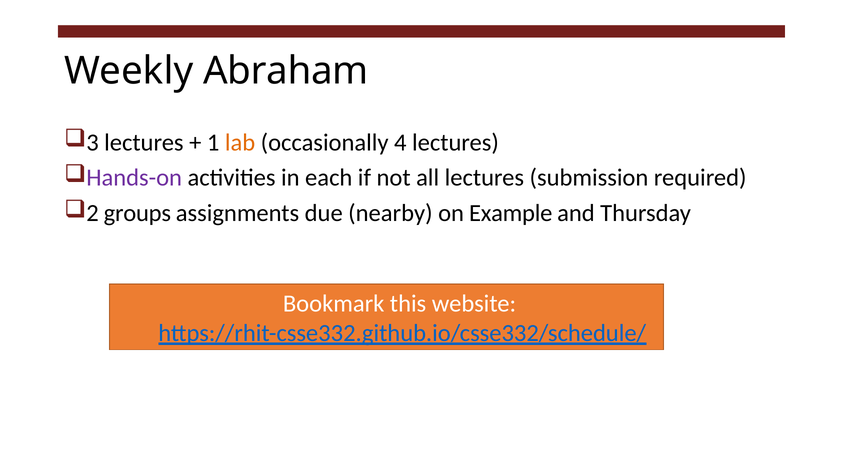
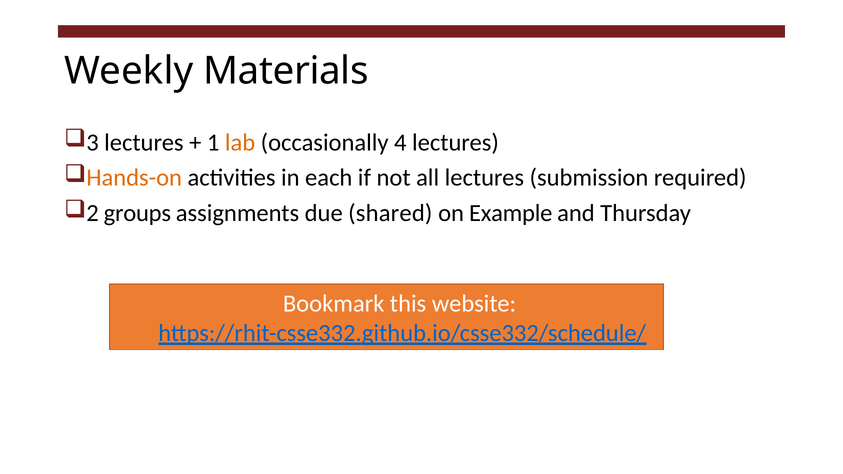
Abraham: Abraham -> Materials
Hands-on colour: purple -> orange
nearby: nearby -> shared
